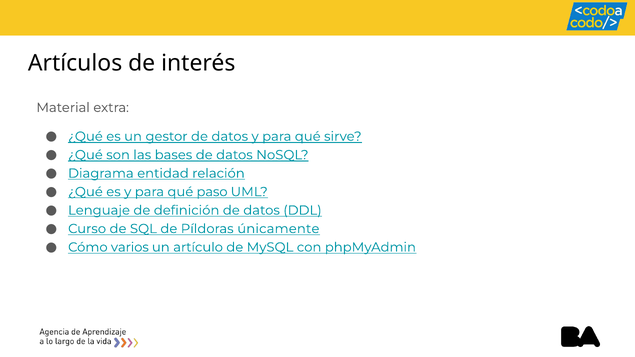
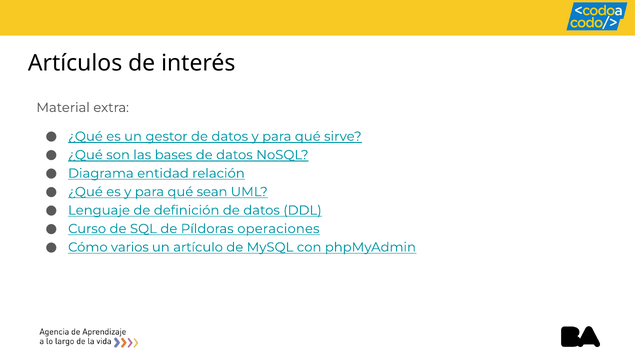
paso: paso -> sean
únicamente: únicamente -> operaciones
